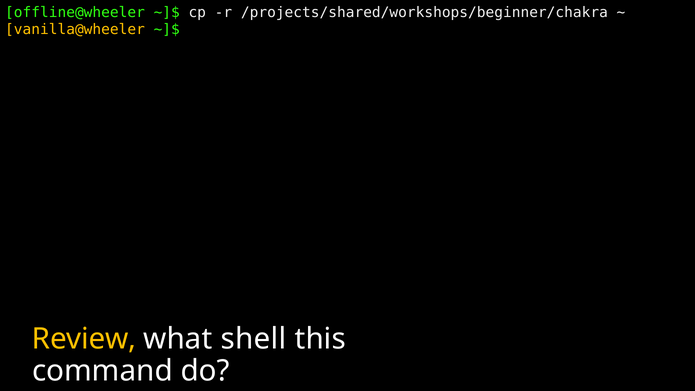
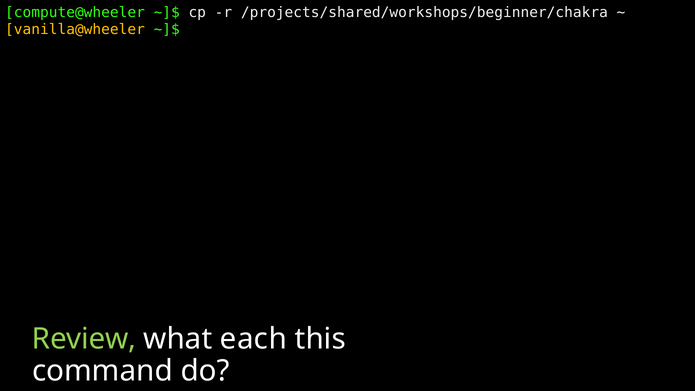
offline@wheeler: offline@wheeler -> compute@wheeler
Review colour: yellow -> light green
shell: shell -> each
